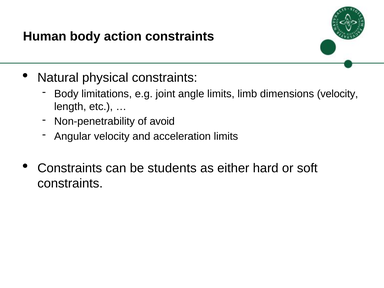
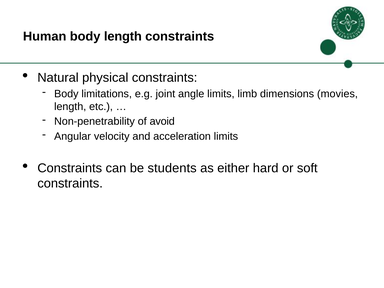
body action: action -> length
dimensions velocity: velocity -> movies
